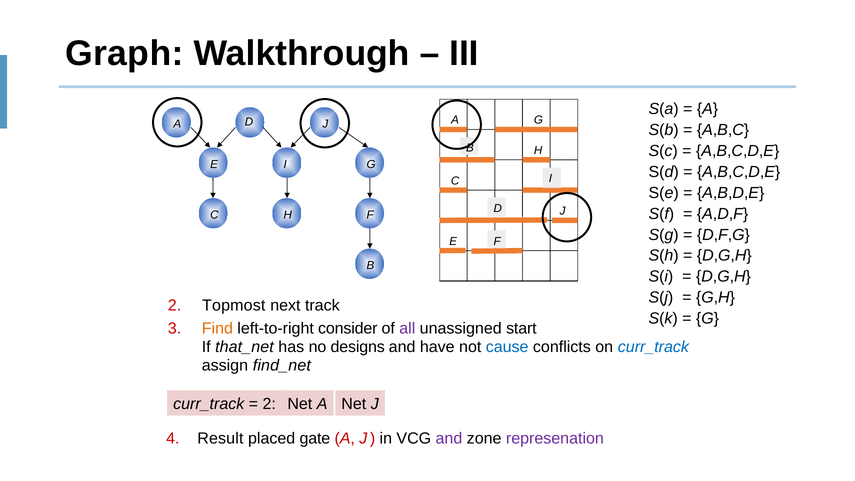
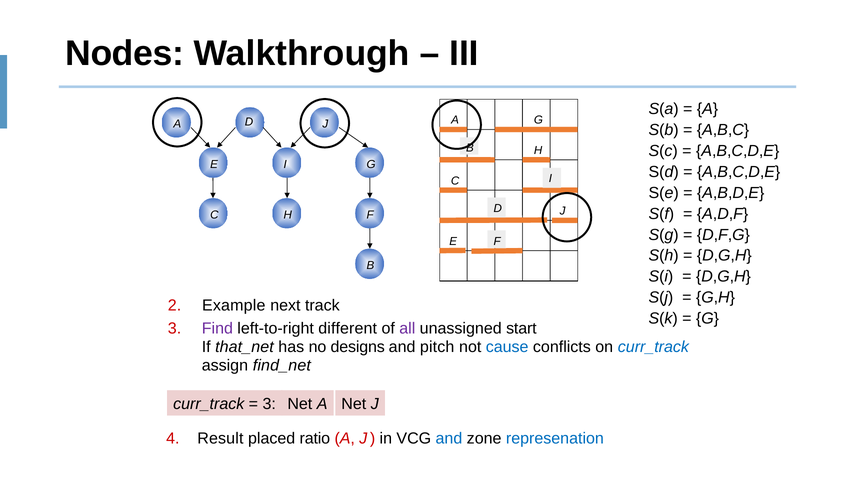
Graph: Graph -> Nodes
Topmost: Topmost -> Example
Find colour: orange -> purple
consider: consider -> different
have: have -> pitch
2 at (269, 404): 2 -> 3
gate: gate -> ratio
and at (449, 438) colour: purple -> blue
represenation colour: purple -> blue
